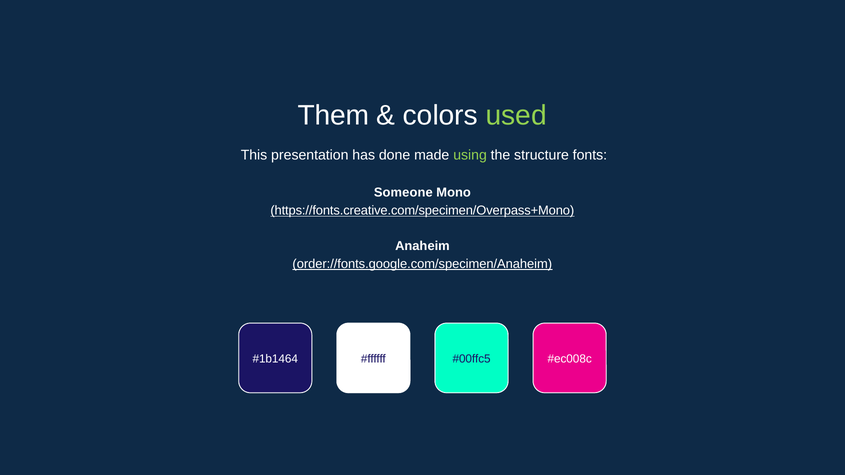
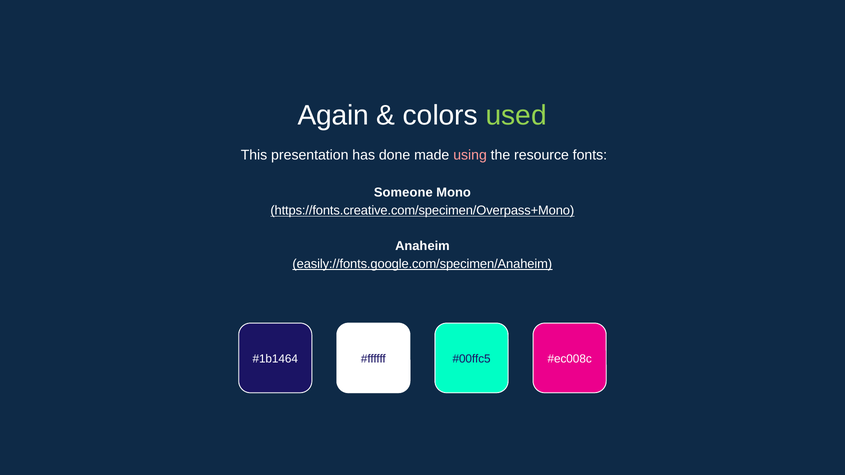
Them: Them -> Again
using colour: light green -> pink
structure: structure -> resource
order://fonts.google.com/specimen/Anaheim: order://fonts.google.com/specimen/Anaheim -> easily://fonts.google.com/specimen/Anaheim
